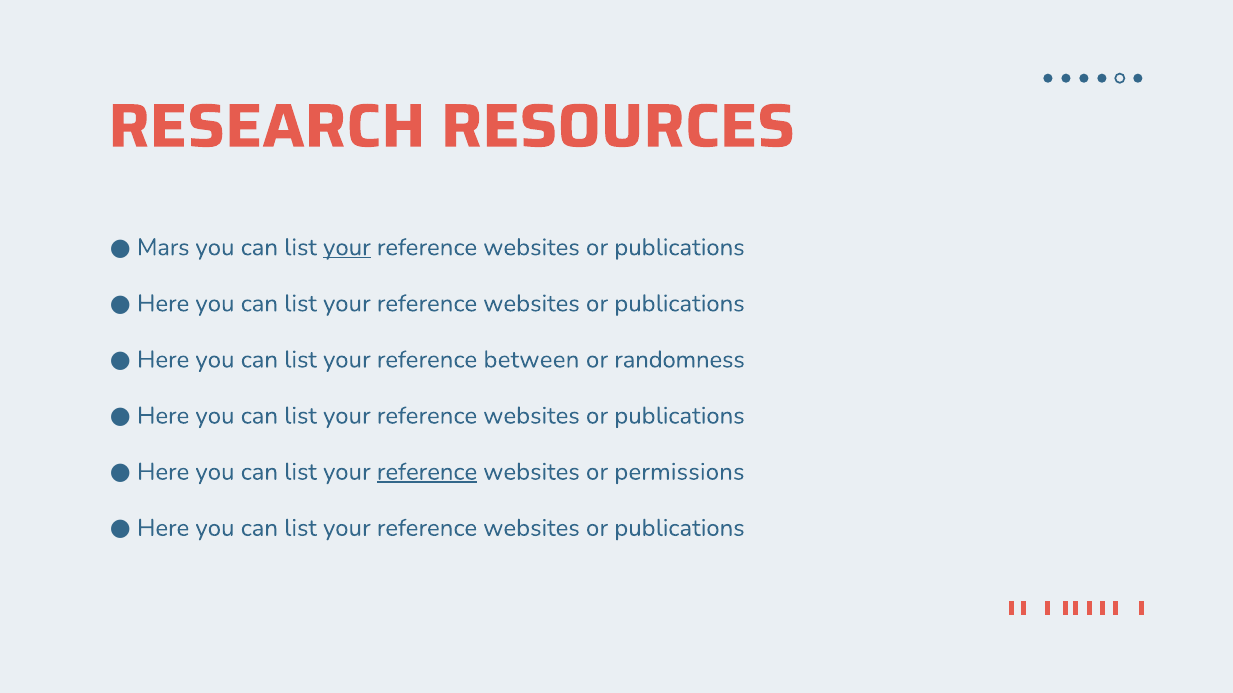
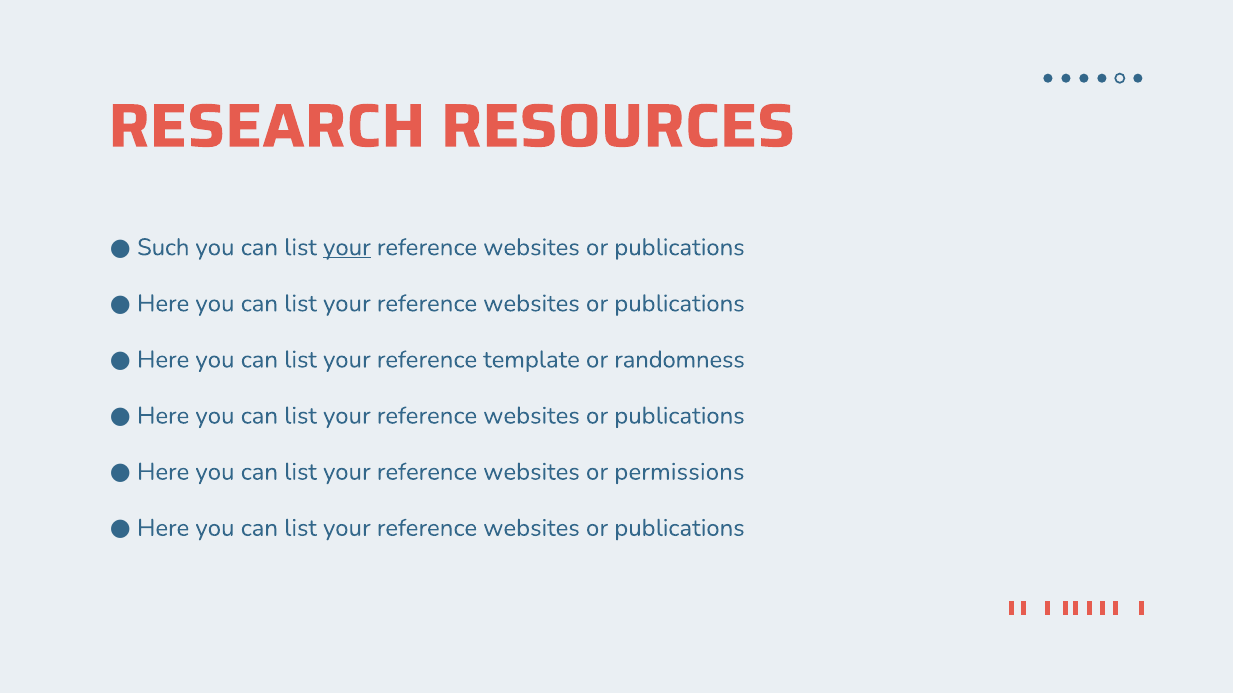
Mars: Mars -> Such
between: between -> template
reference at (427, 472) underline: present -> none
